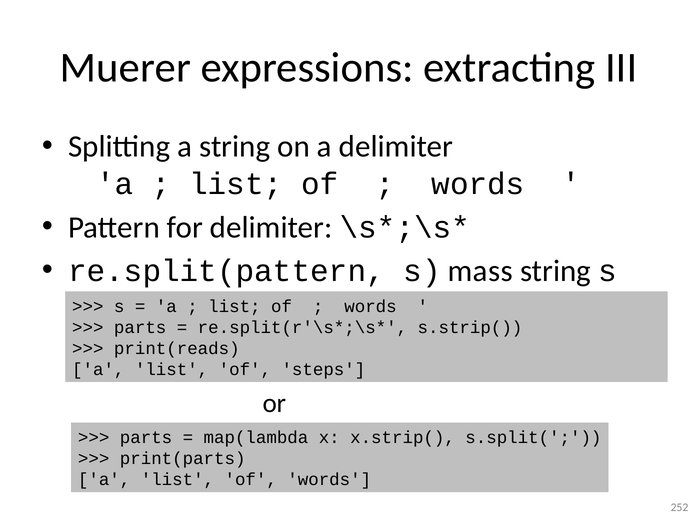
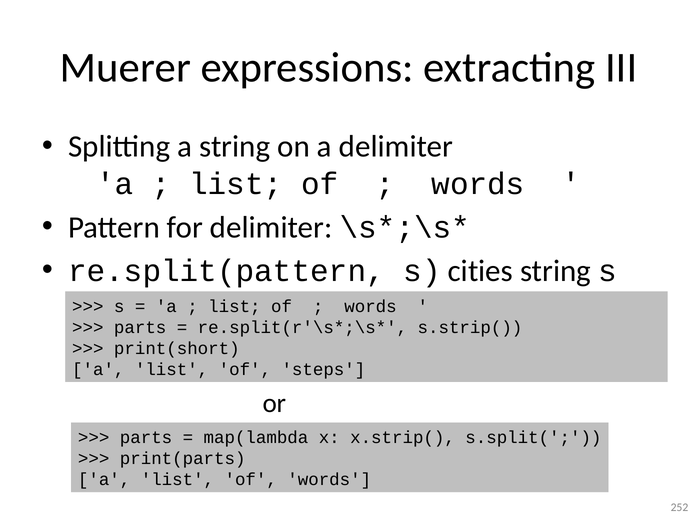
mass: mass -> cities
print(reads: print(reads -> print(short
